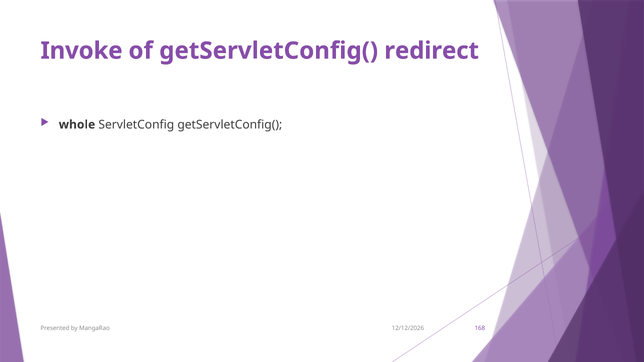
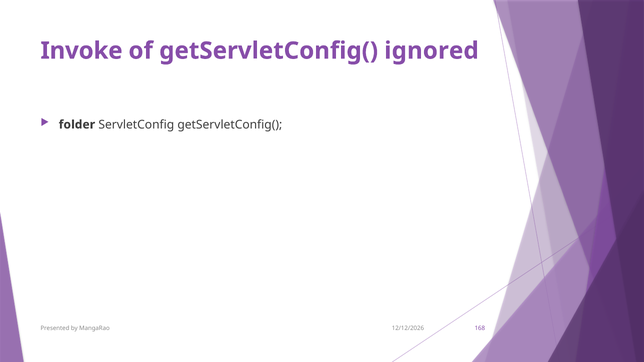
redirect: redirect -> ignored
whole: whole -> folder
